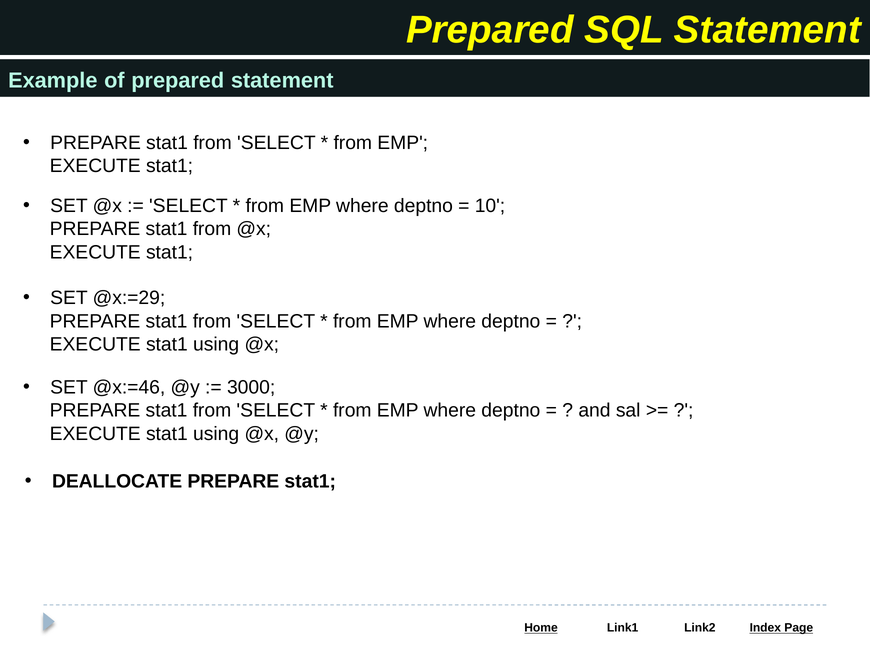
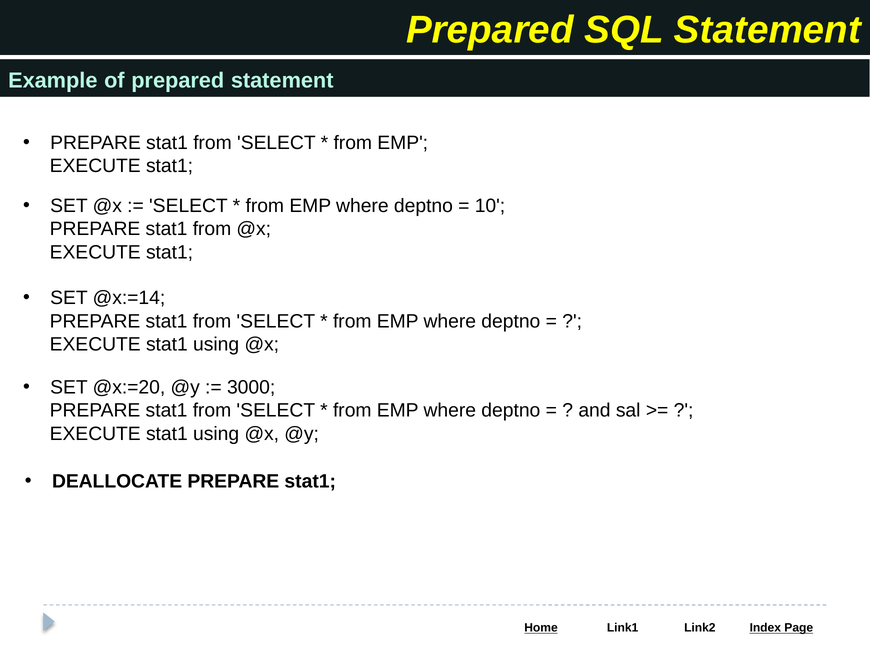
@x:=29: @x:=29 -> @x:=14
@x:=46: @x:=46 -> @x:=20
